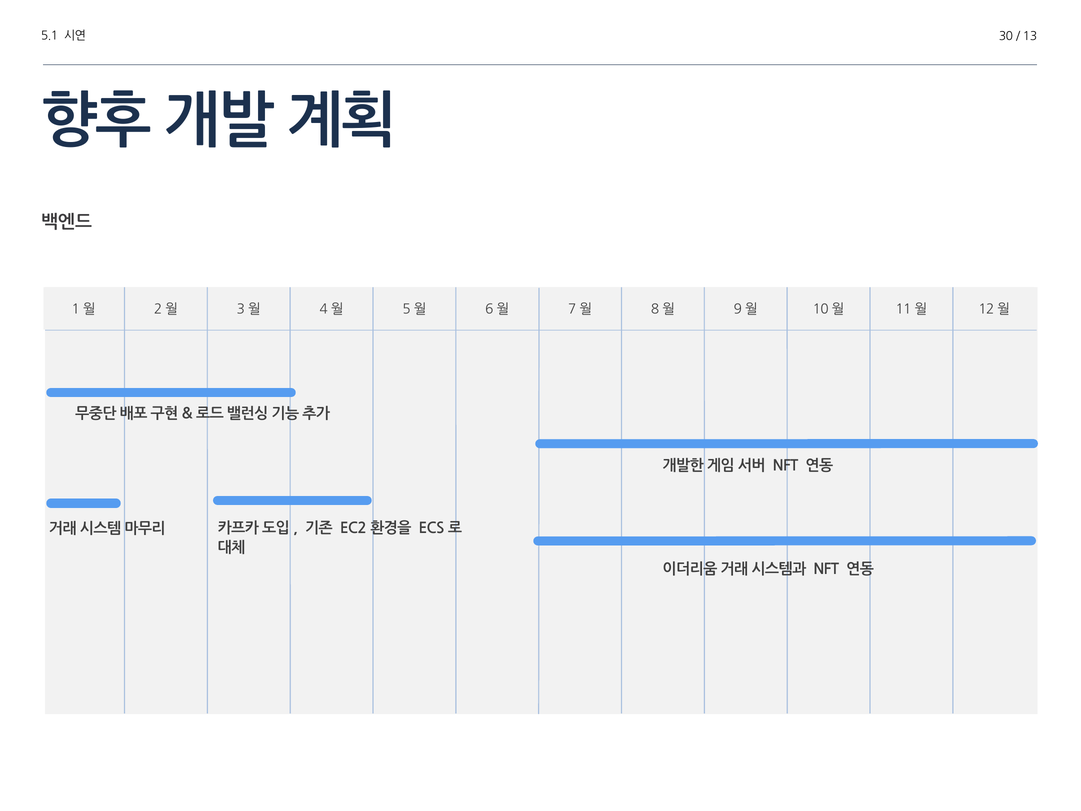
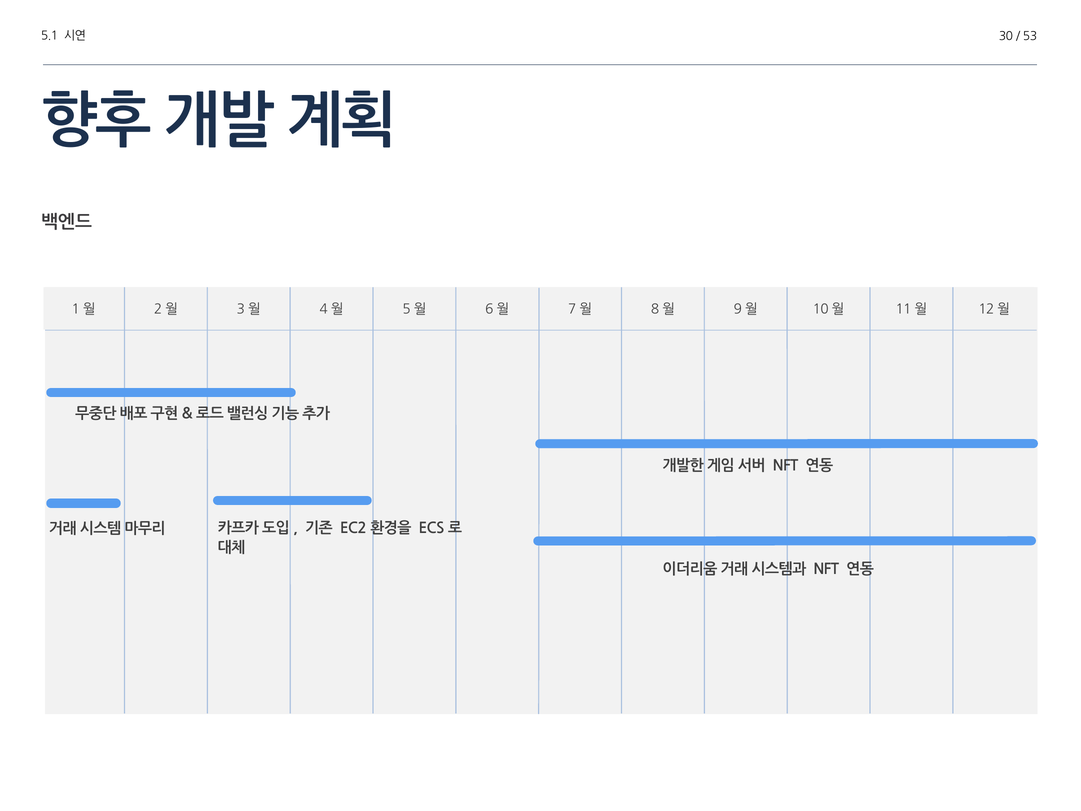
13: 13 -> 53
